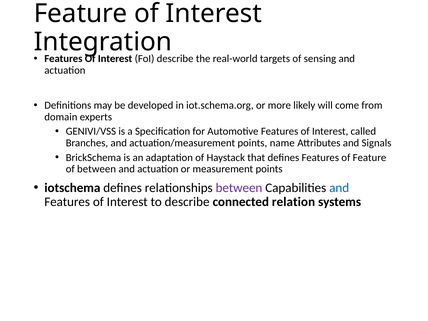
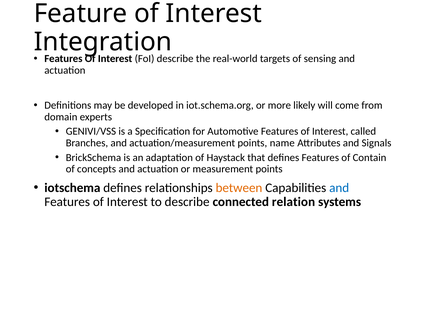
of Feature: Feature -> Contain
of between: between -> concepts
between at (239, 188) colour: purple -> orange
